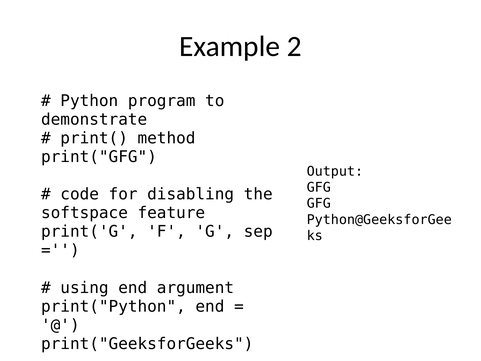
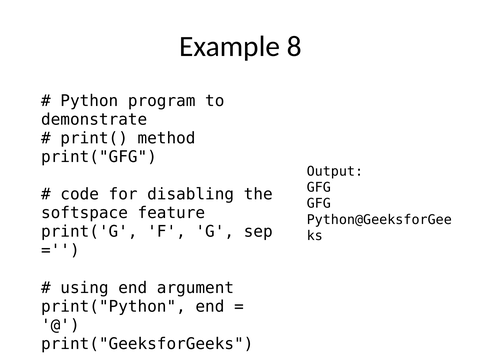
2: 2 -> 8
